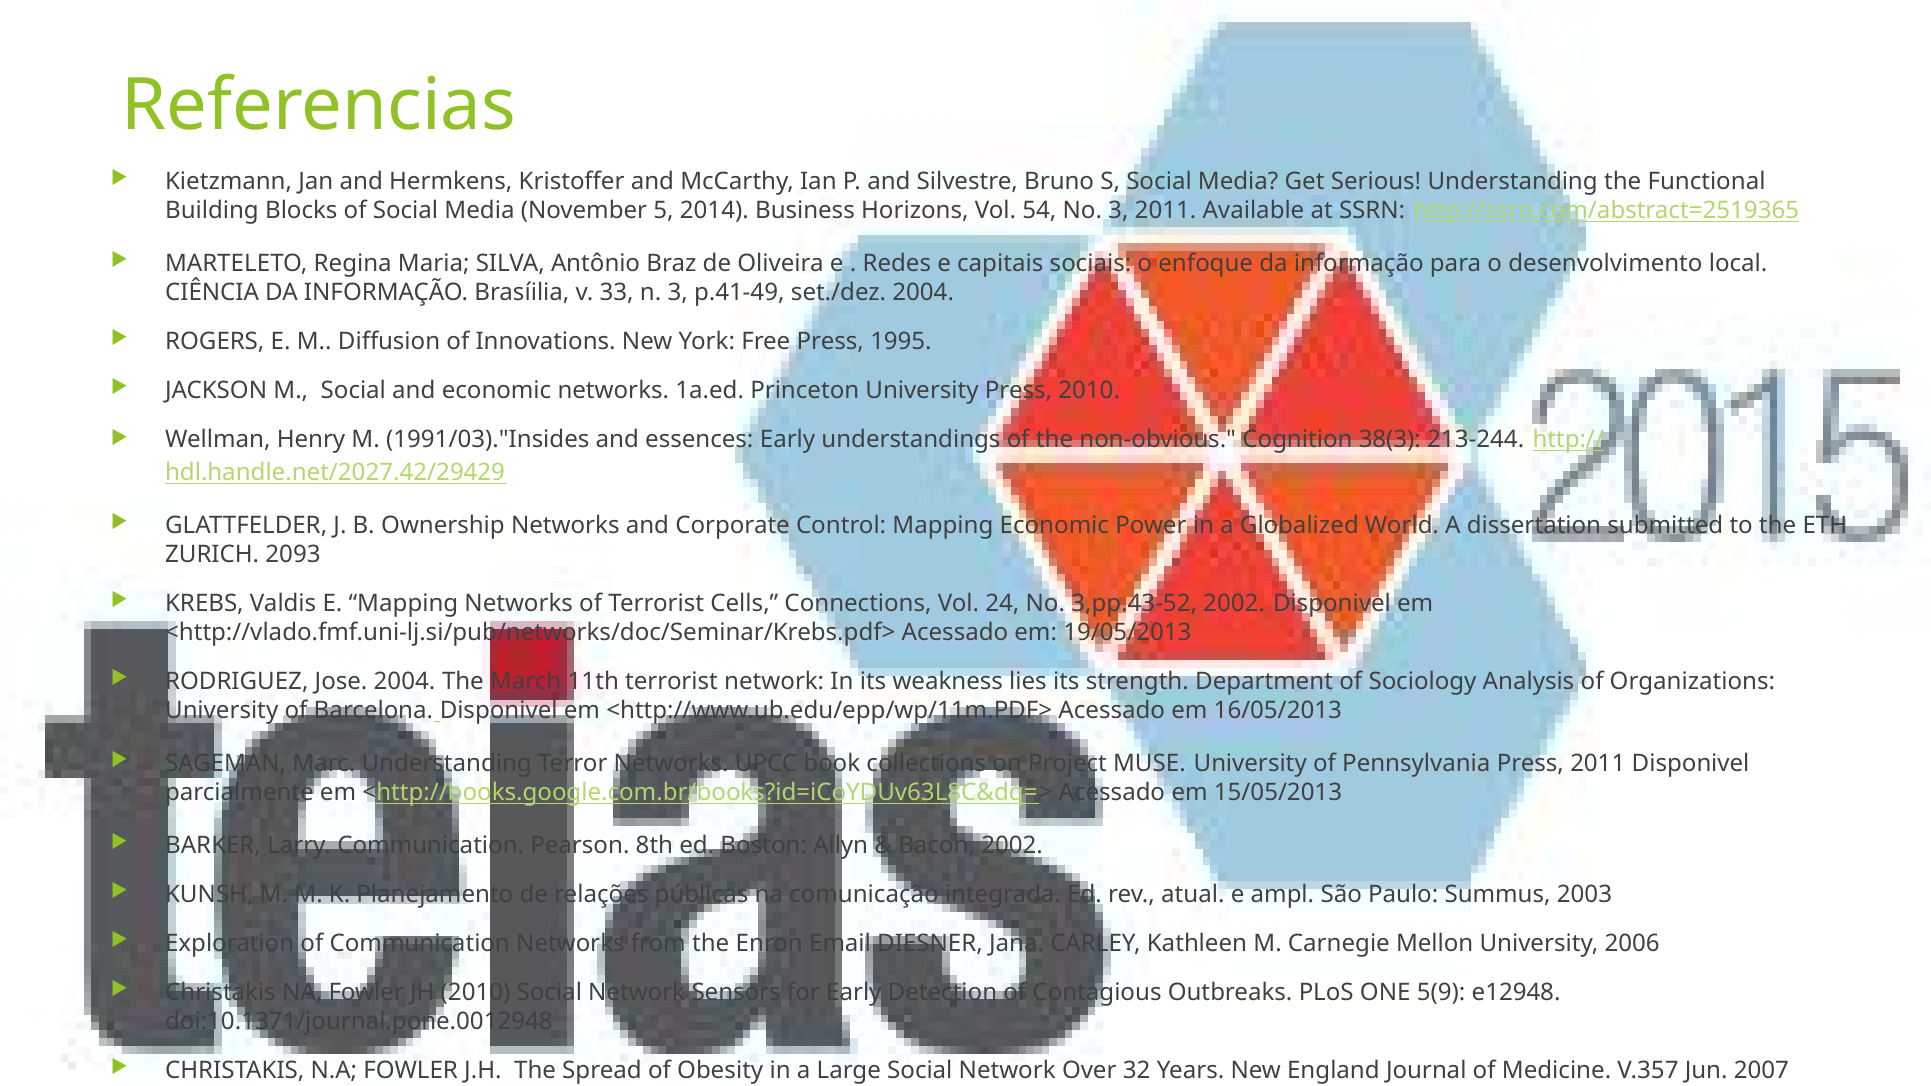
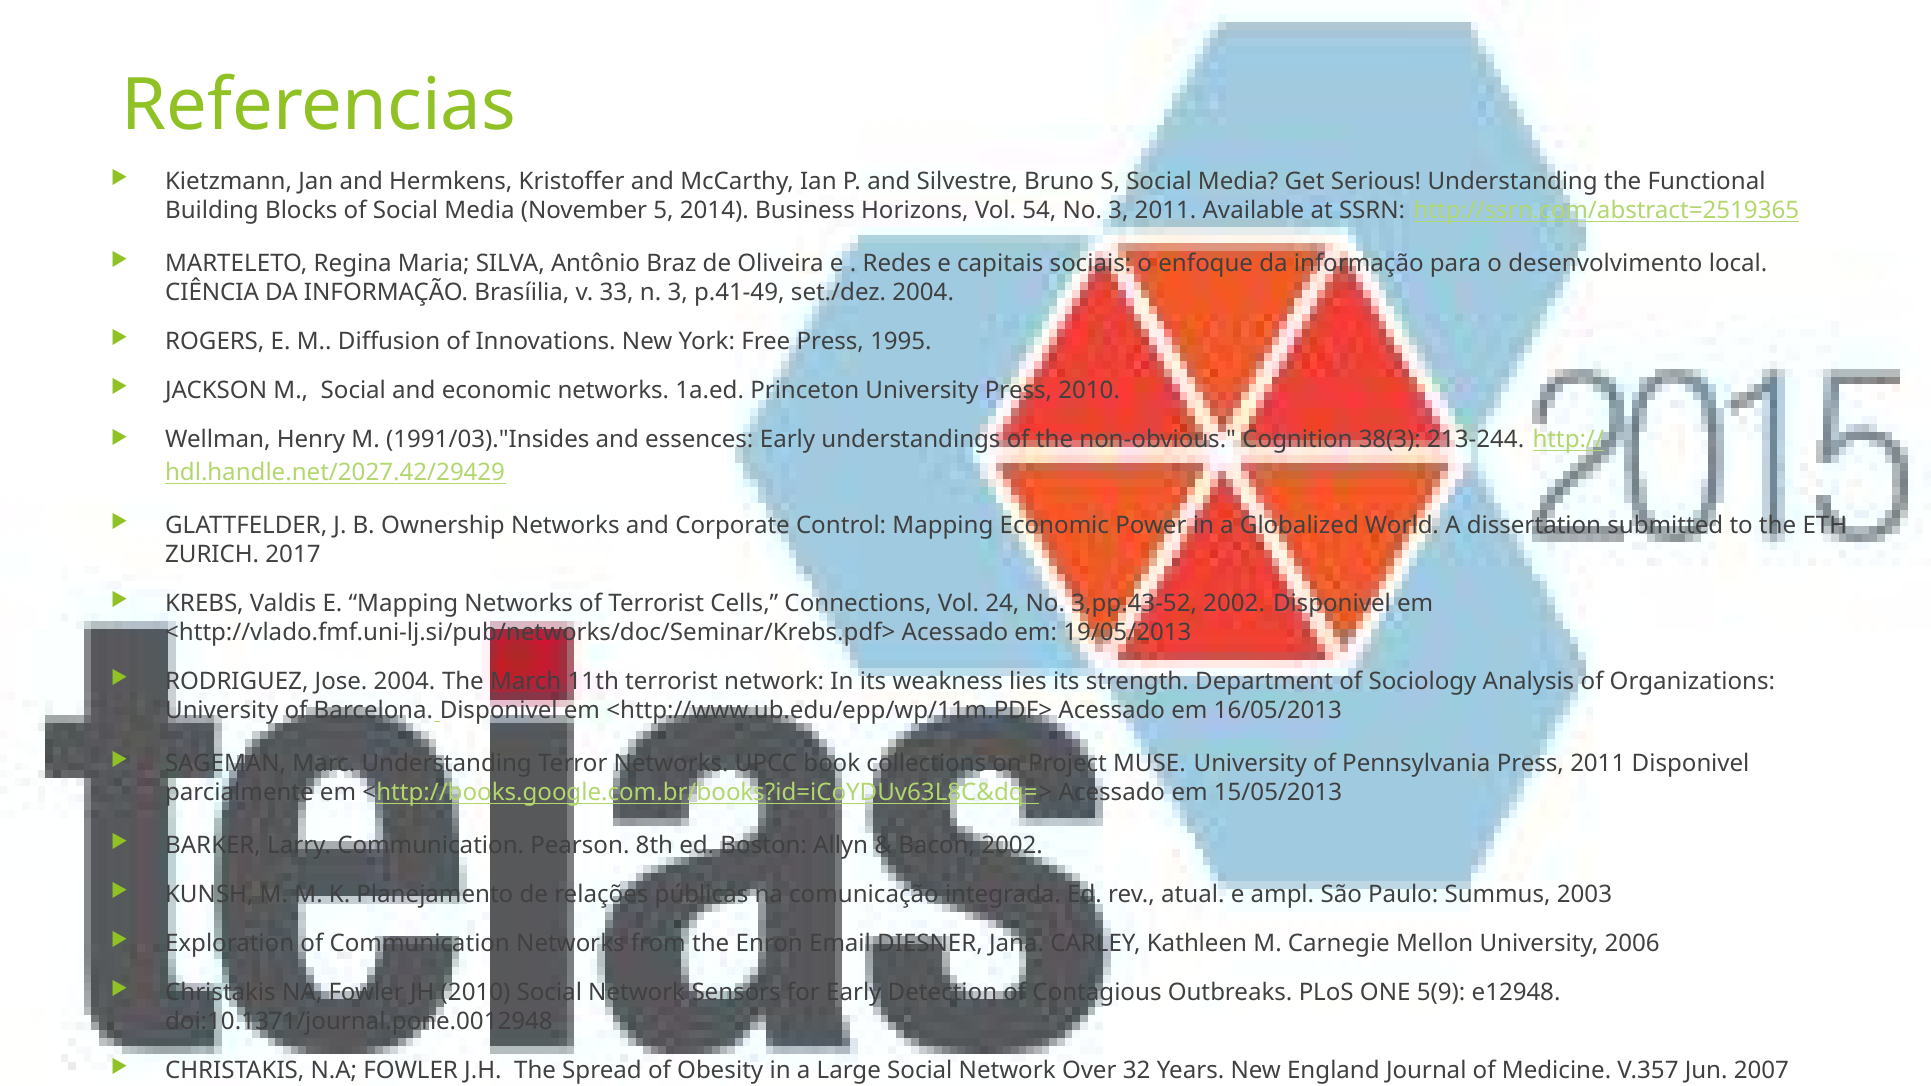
2093: 2093 -> 2017
